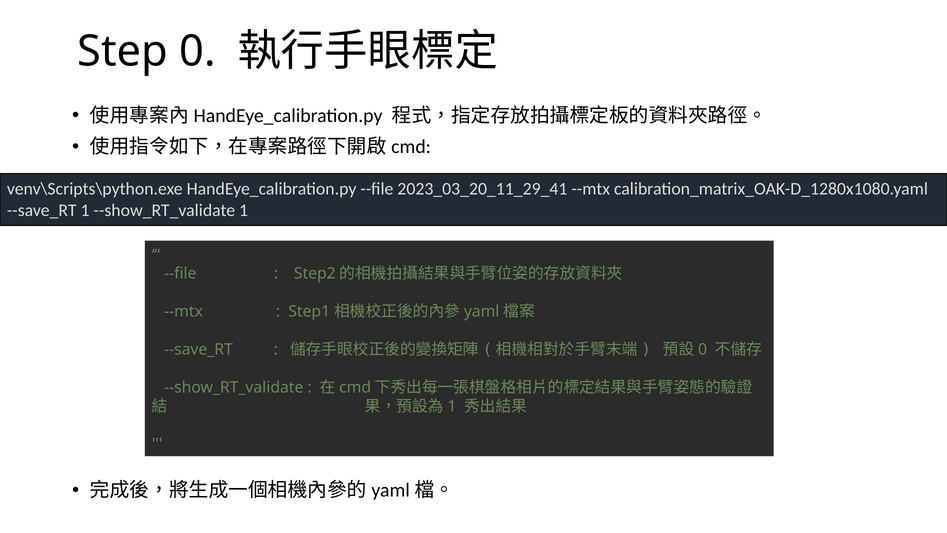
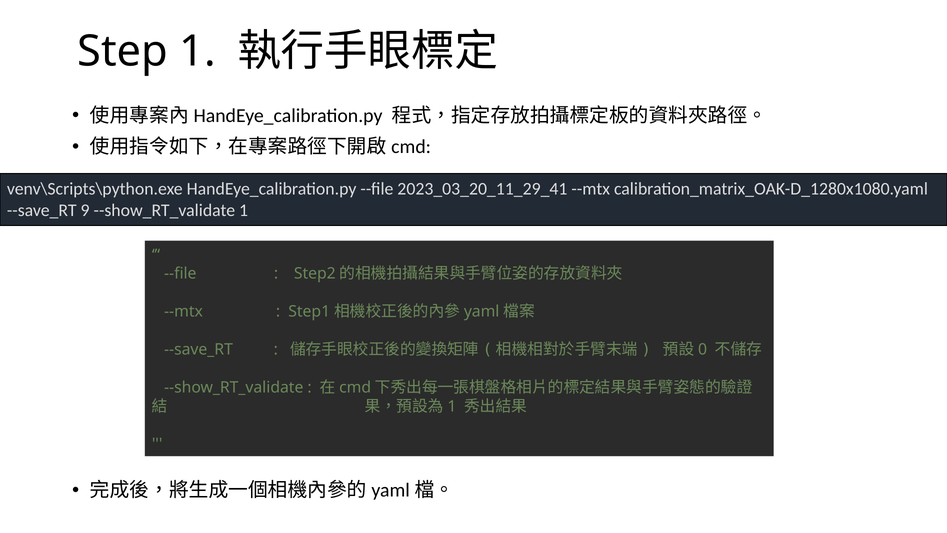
Step 0: 0 -> 1
--save_RT 1: 1 -> 9
